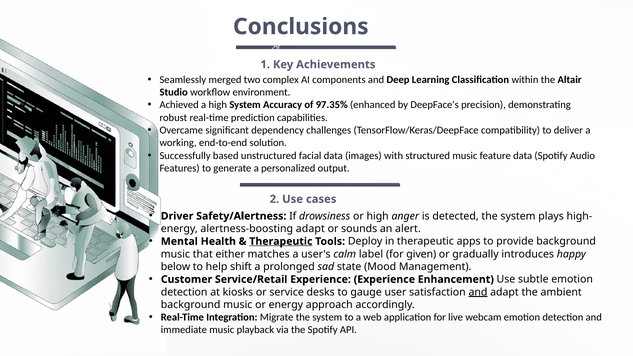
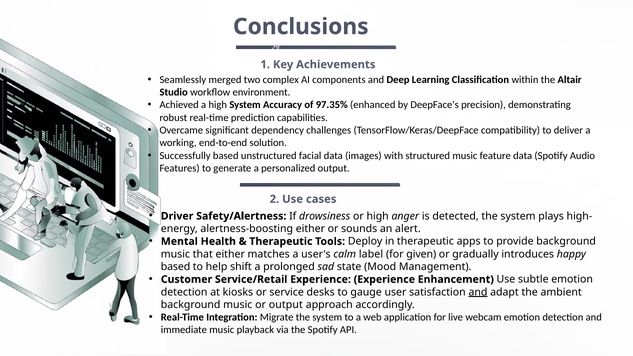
alertness-boosting adapt: adapt -> either
Therapeutic at (281, 241) underline: present -> none
below at (176, 267): below -> based
or energy: energy -> output
